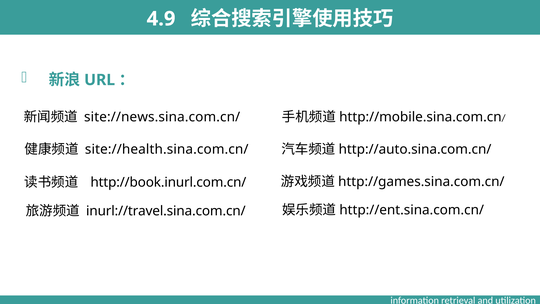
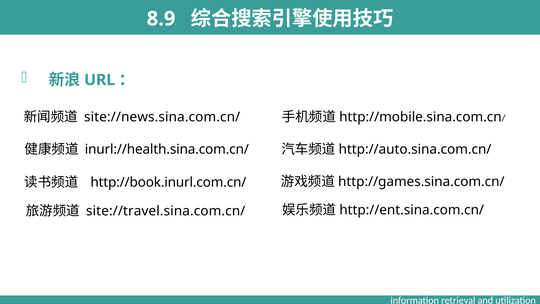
4.9: 4.9 -> 8.9
site://health.sina.com.cn/: site://health.sina.com.cn/ -> inurl://health.sina.com.cn/
inurl://travel.sina.com.cn/: inurl://travel.sina.com.cn/ -> site://travel.sina.com.cn/
